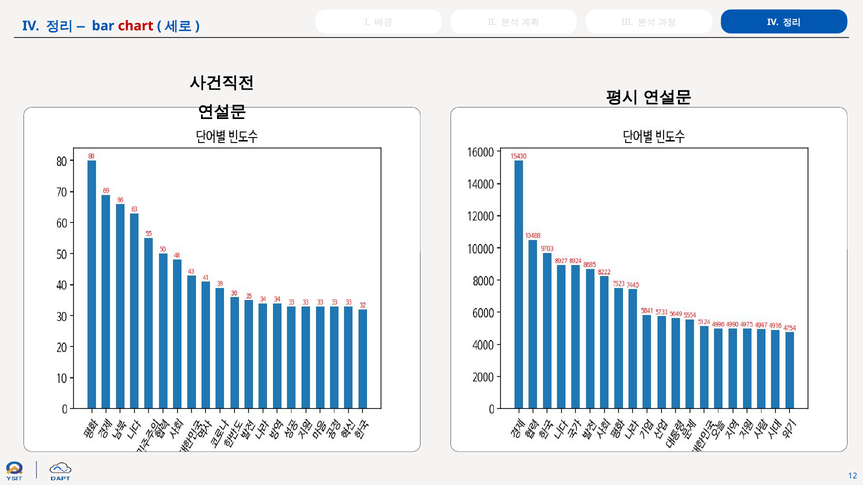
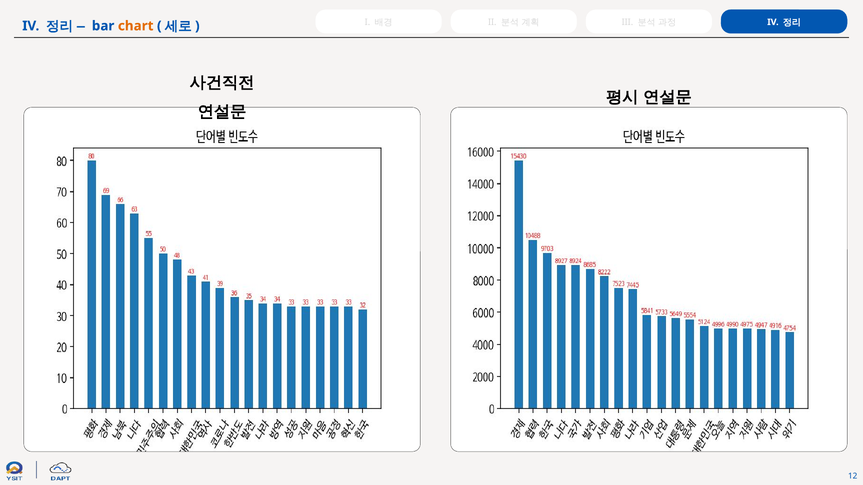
chart colour: red -> orange
